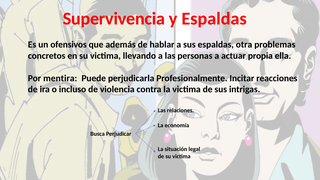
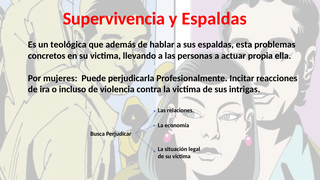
ofensivos: ofensivos -> teológica
otra: otra -> esta
mentira: mentira -> mujeres
